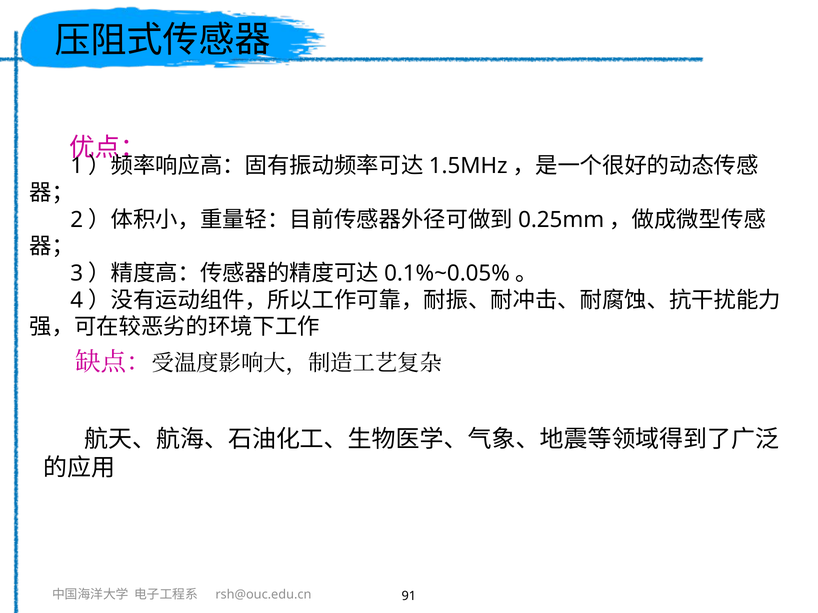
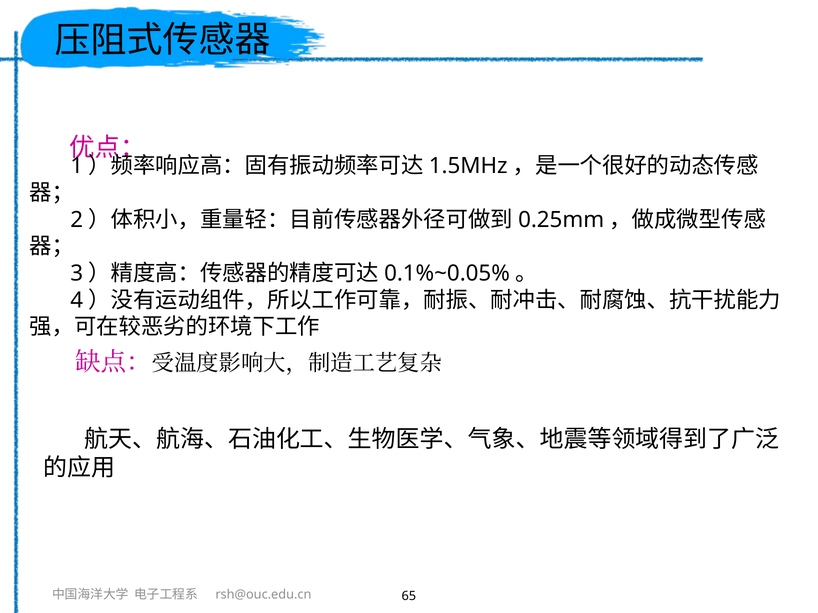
91: 91 -> 65
